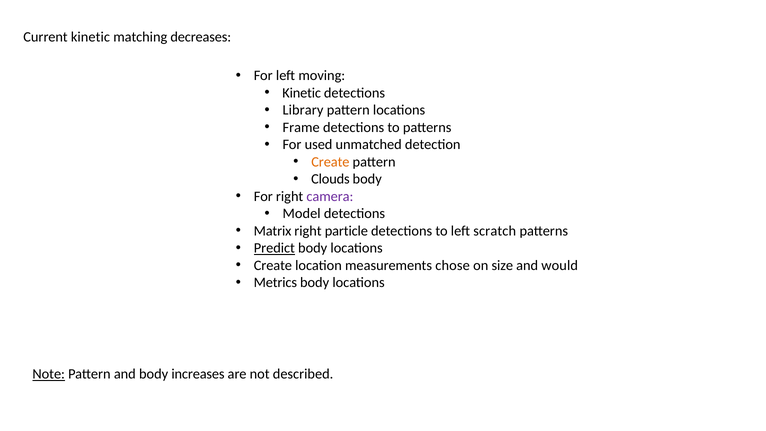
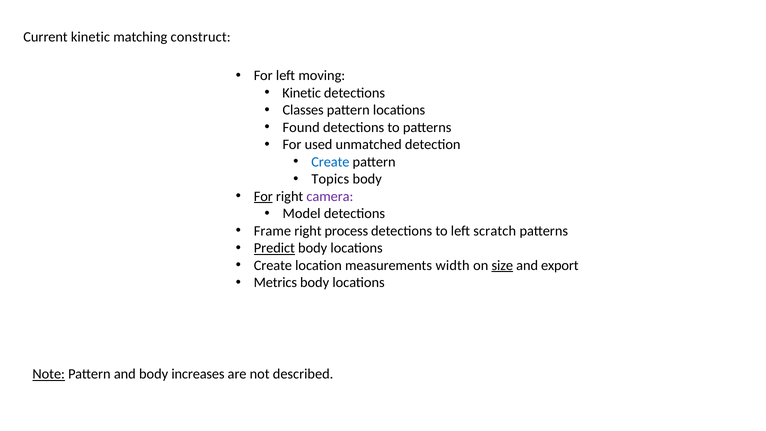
decreases: decreases -> construct
Library: Library -> Classes
Frame: Frame -> Found
Create at (330, 162) colour: orange -> blue
Clouds: Clouds -> Topics
For at (263, 196) underline: none -> present
Matrix: Matrix -> Frame
particle: particle -> process
chose: chose -> width
size underline: none -> present
would: would -> export
